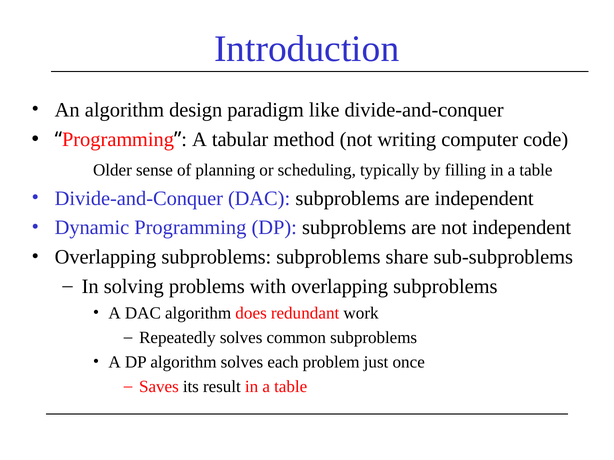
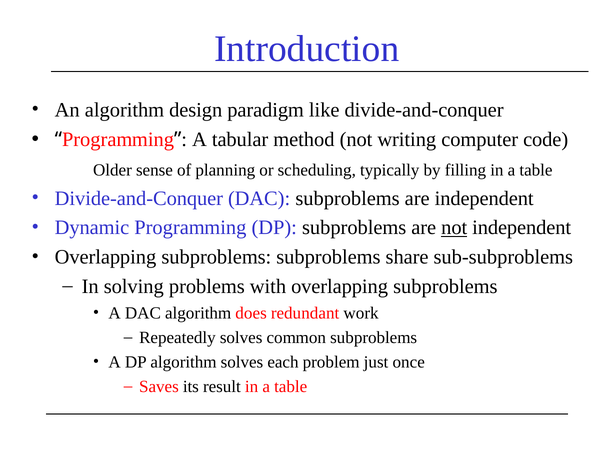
not at (454, 228) underline: none -> present
